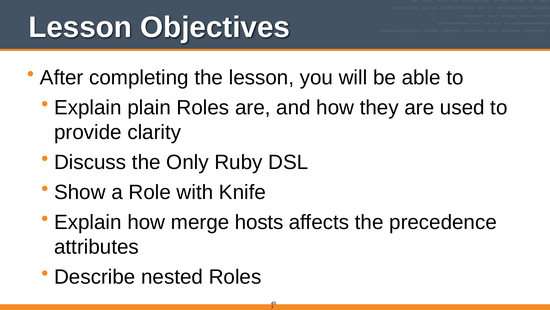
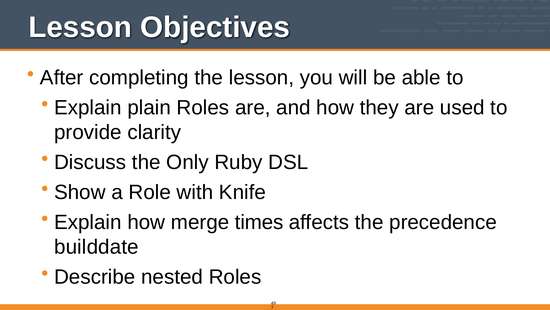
hosts: hosts -> times
attributes: attributes -> builddate
